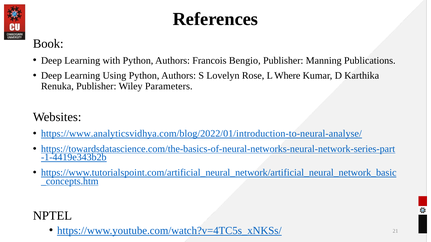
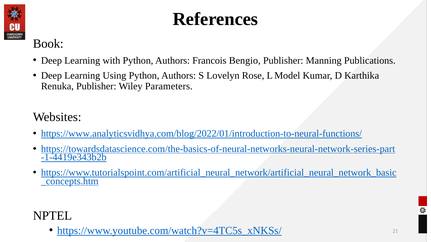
Where: Where -> Model
https://www.analyticsvidhya.com/blog/2022/01/introduction-to-neural-analyse/: https://www.analyticsvidhya.com/blog/2022/01/introduction-to-neural-analyse/ -> https://www.analyticsvidhya.com/blog/2022/01/introduction-to-neural-functions/
